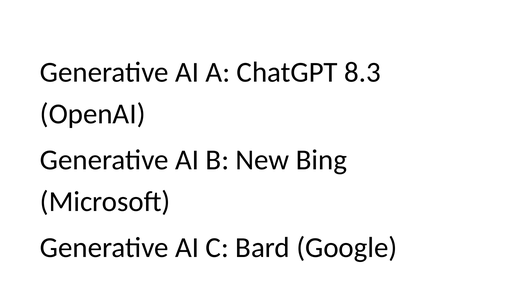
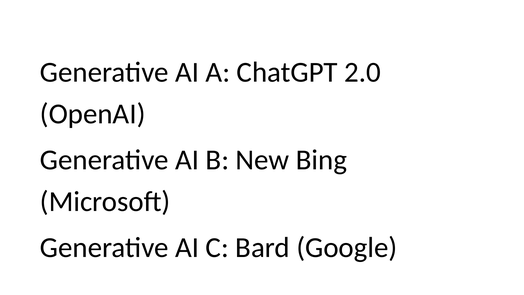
8.3: 8.3 -> 2.0
